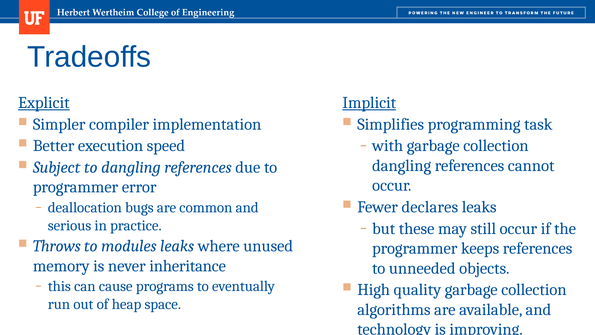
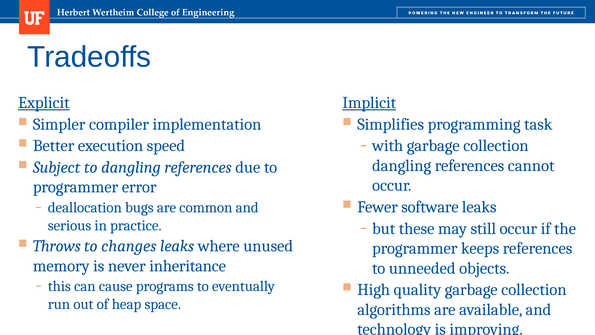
declares: declares -> software
modules: modules -> changes
